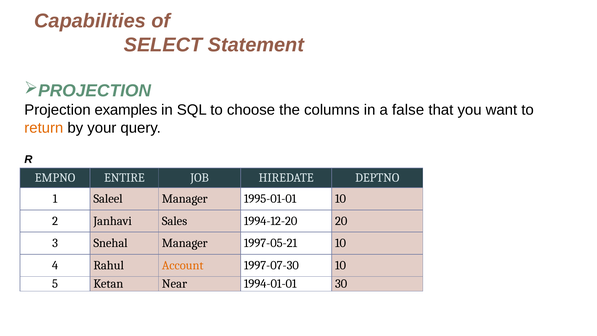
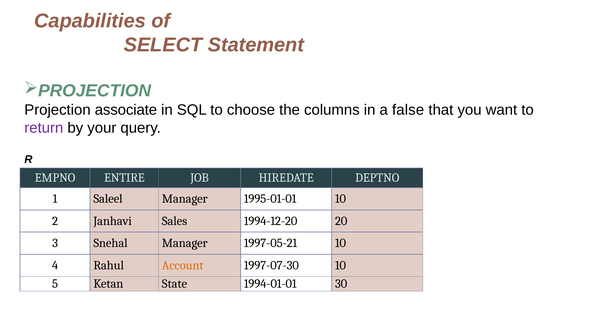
examples: examples -> associate
return colour: orange -> purple
Near: Near -> State
